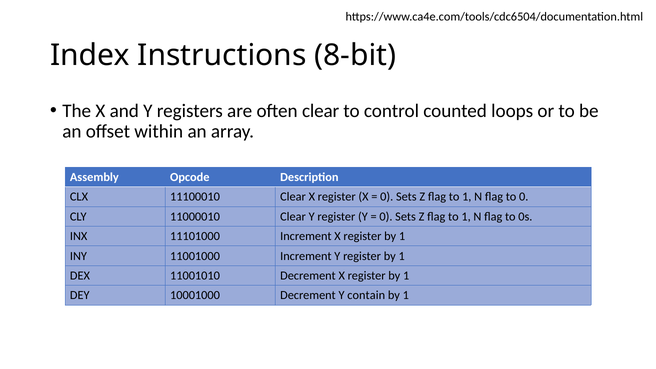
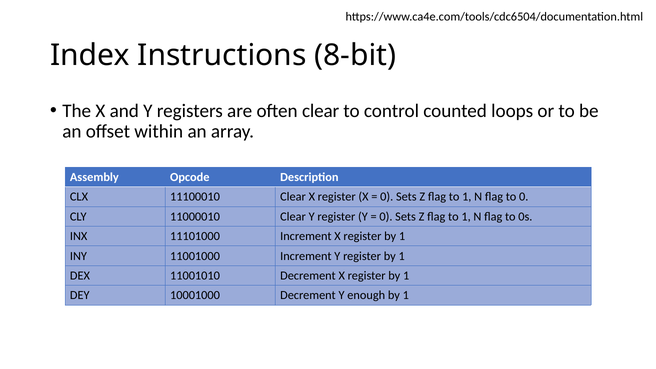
contain: contain -> enough
